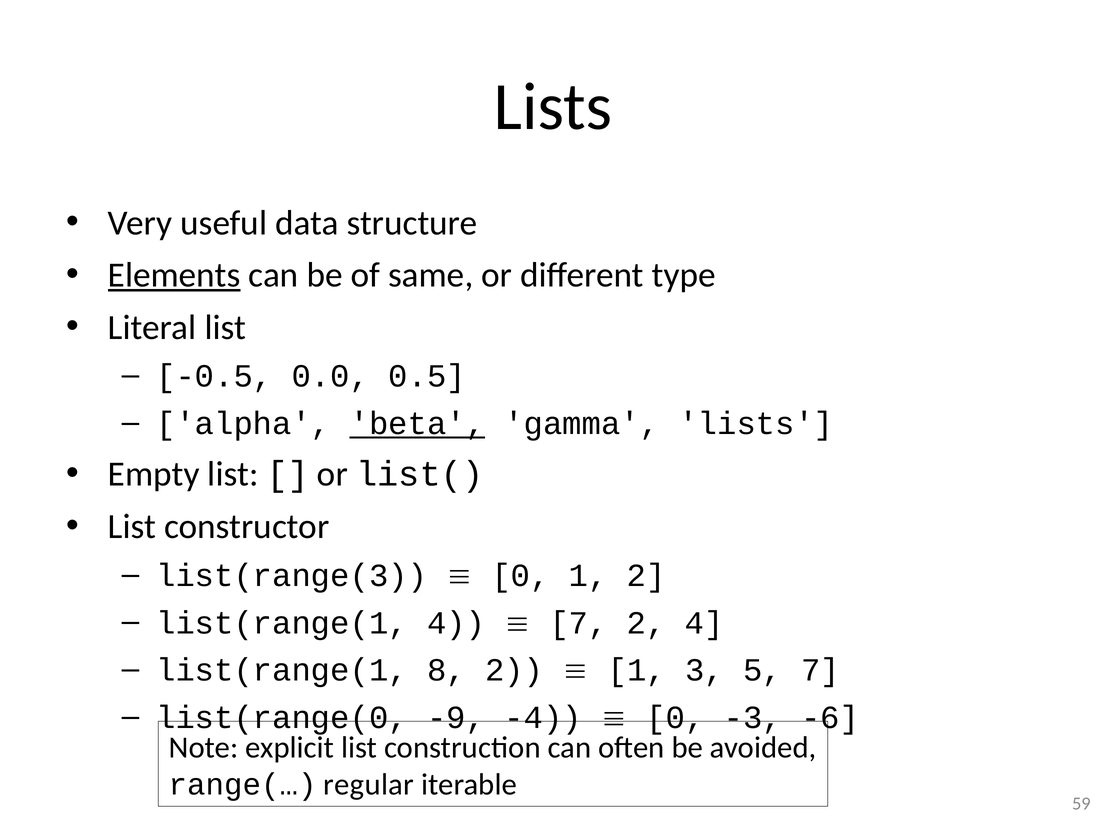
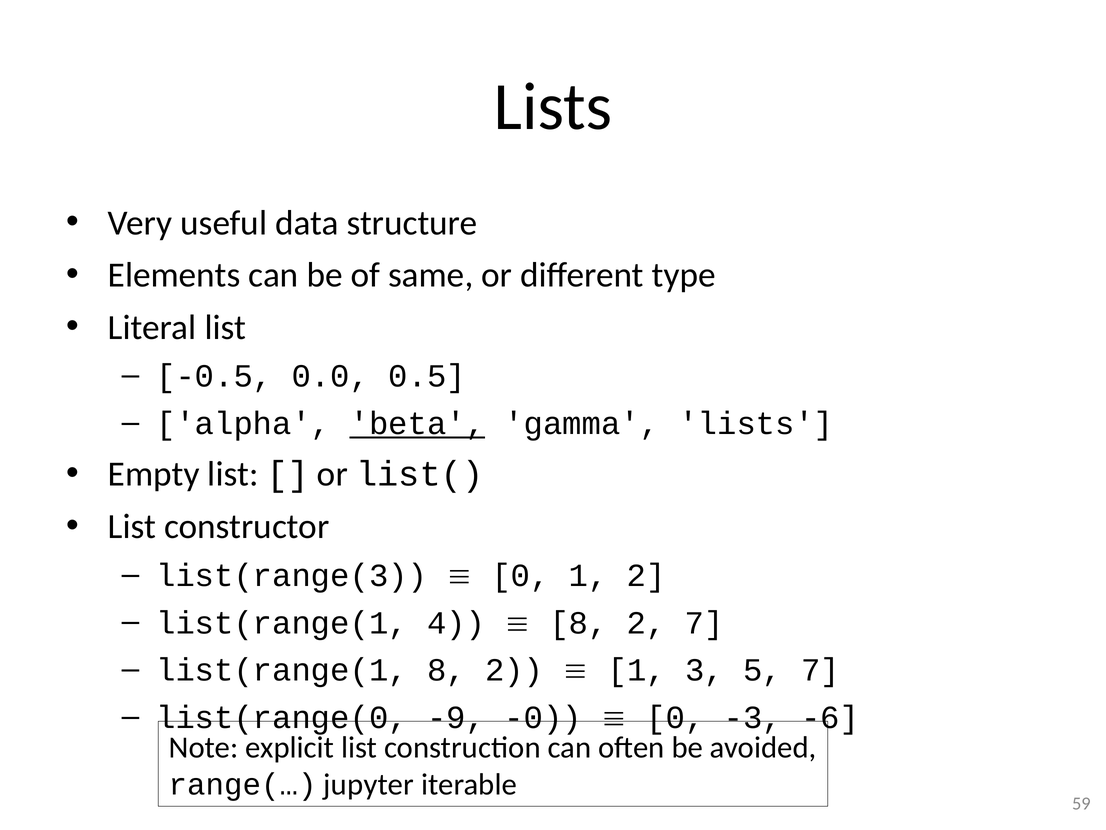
Elements underline: present -> none
7 at (579, 623): 7 -> 8
2 4: 4 -> 7
-4: -4 -> -0
regular: regular -> jupyter
